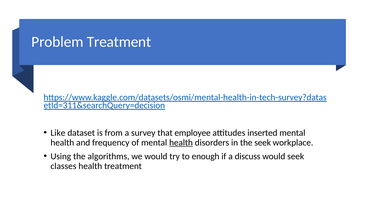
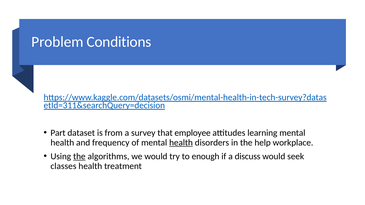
Problem Treatment: Treatment -> Conditions
Like: Like -> Part
inserted: inserted -> learning
the seek: seek -> help
the at (79, 156) underline: none -> present
